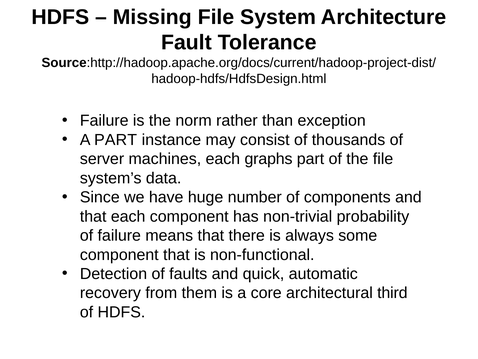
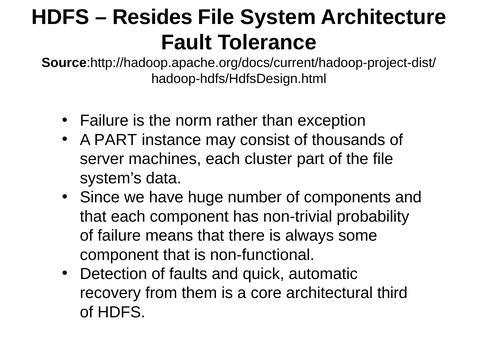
Missing: Missing -> Resides
graphs: graphs -> cluster
